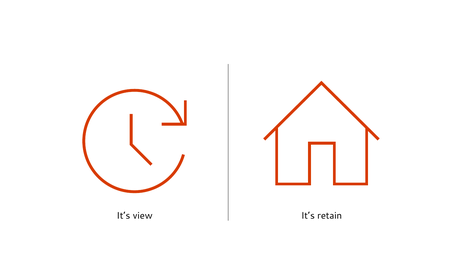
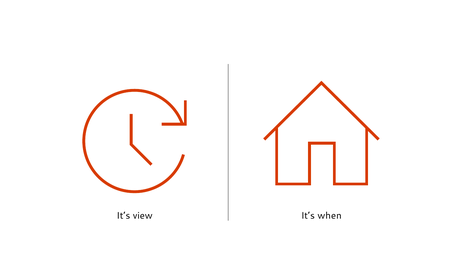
retain: retain -> when
